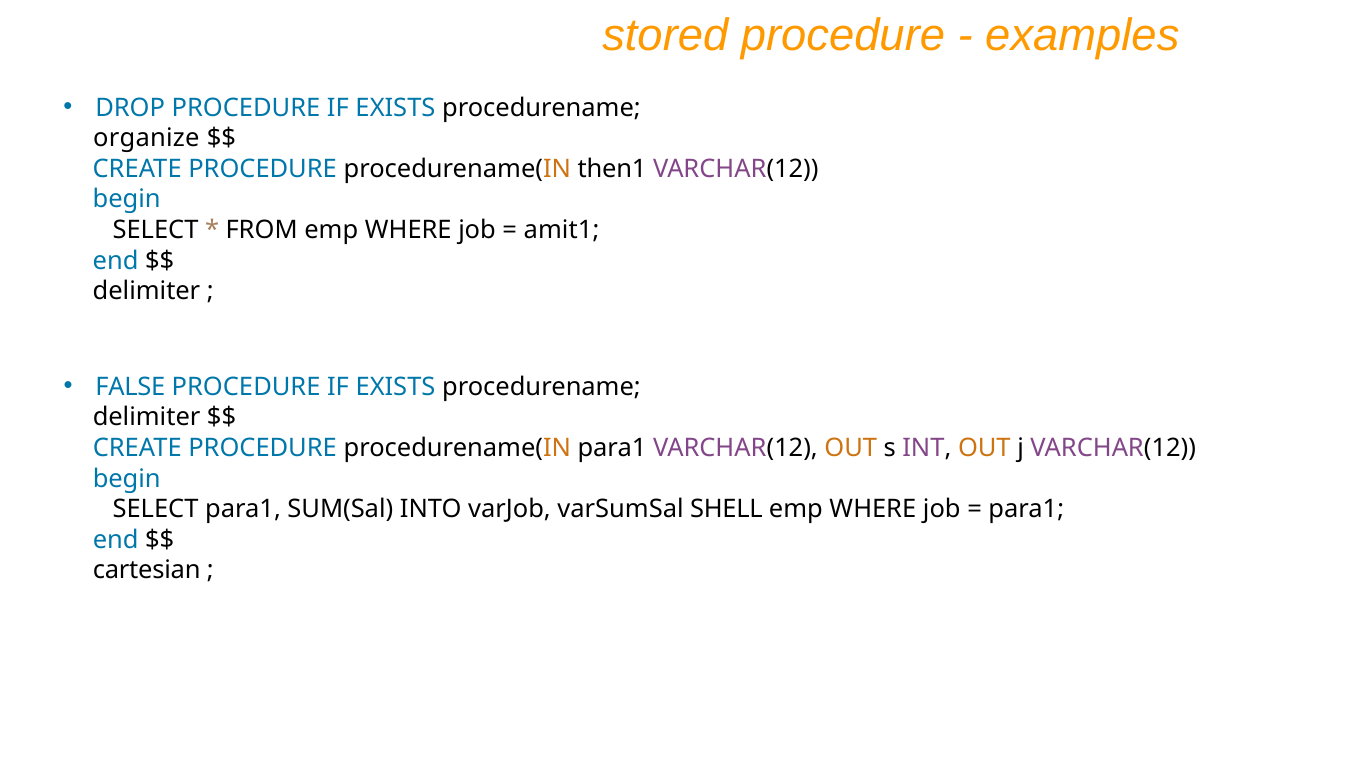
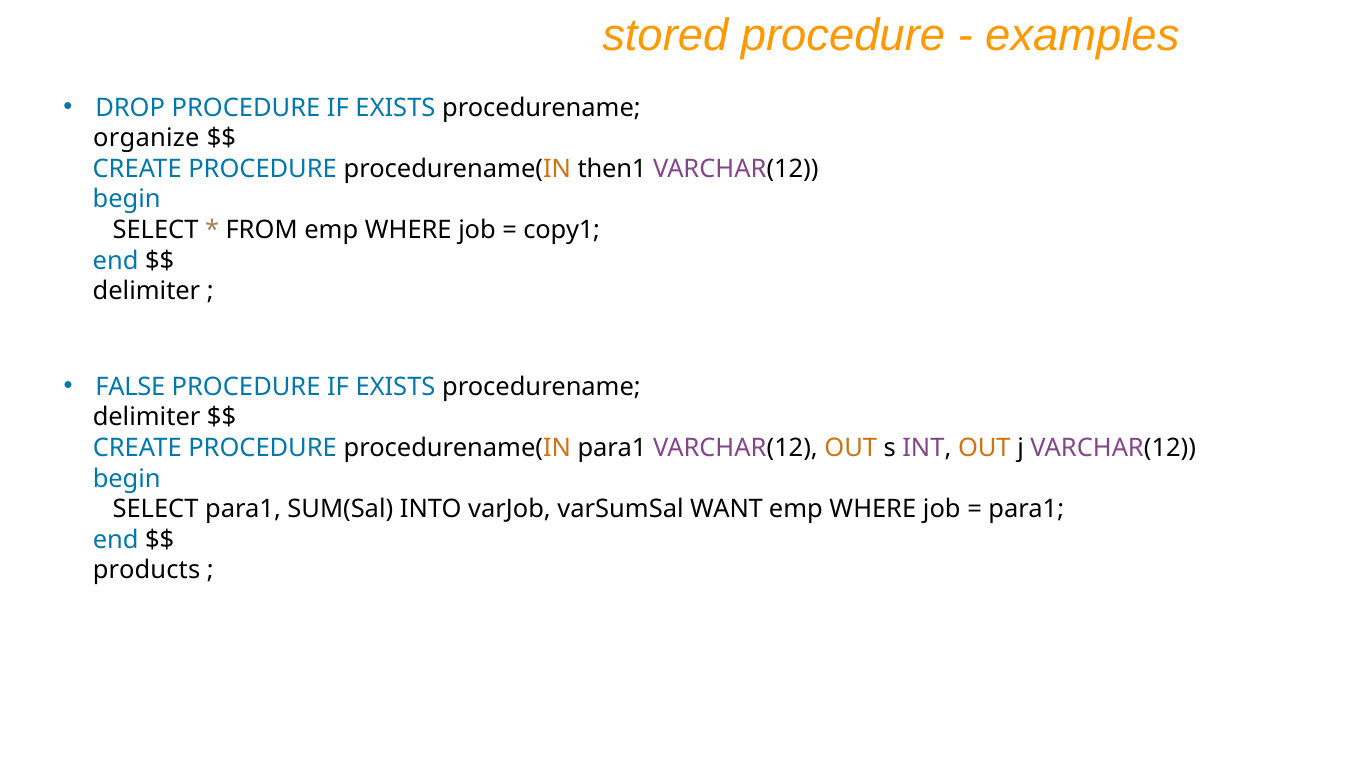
amit1: amit1 -> copy1
SHELL: SHELL -> WANT
cartesian: cartesian -> products
